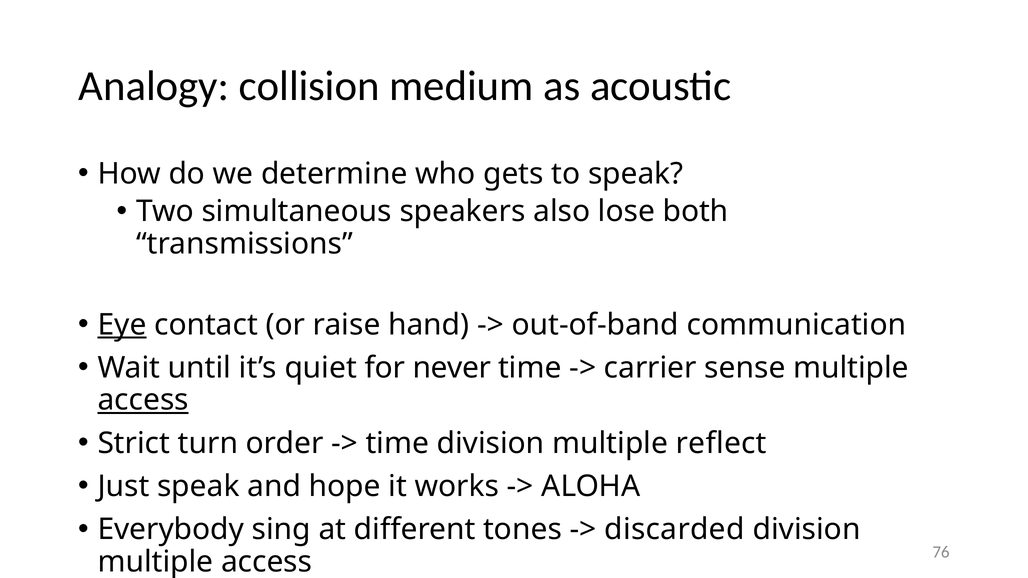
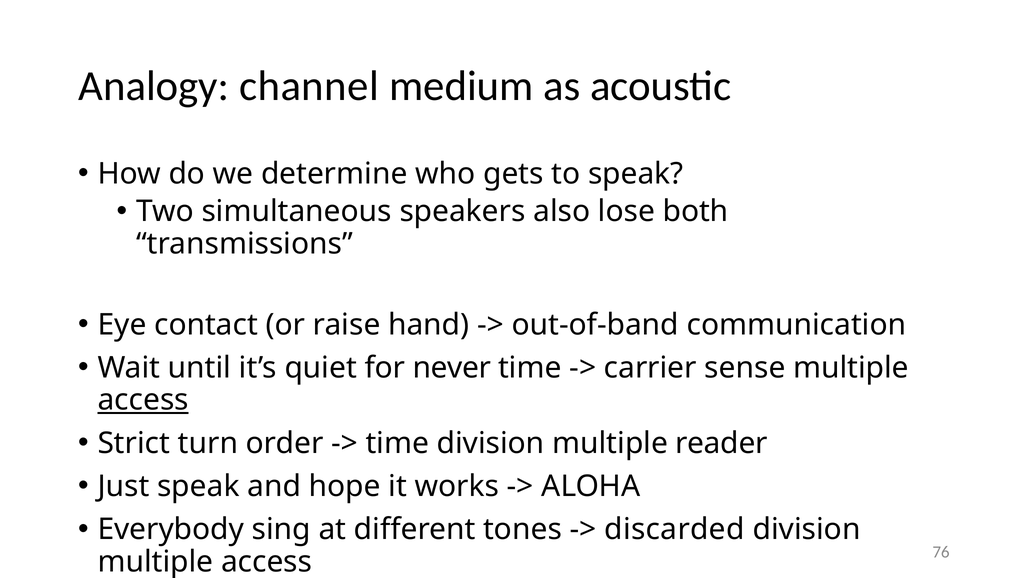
collision: collision -> channel
Eye underline: present -> none
reflect: reflect -> reader
